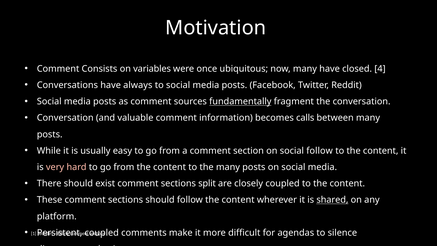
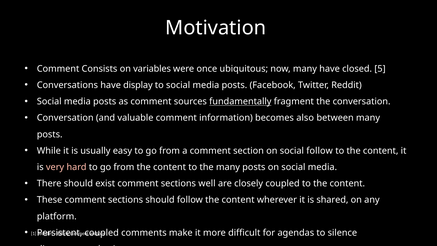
4: 4 -> 5
always: always -> display
becomes calls: calls -> also
split: split -> well
shared underline: present -> none
